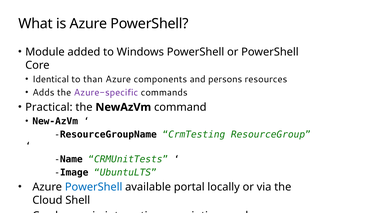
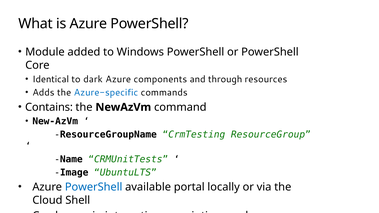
than: than -> dark
persons: persons -> through
Azure-specific colour: purple -> blue
Practical: Practical -> Contains
